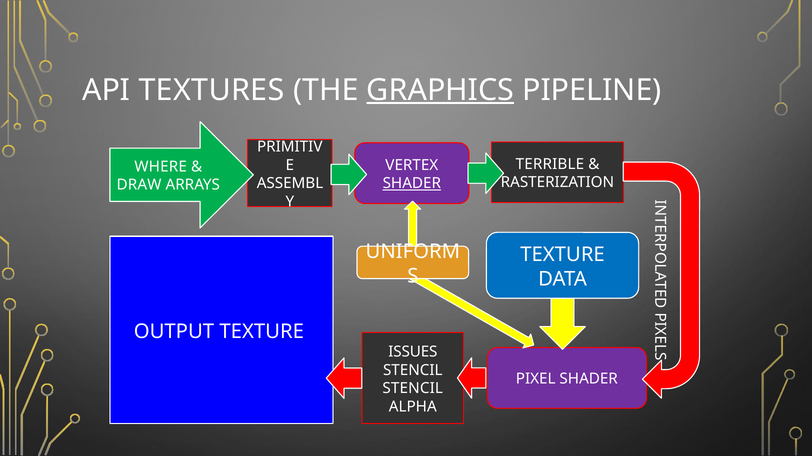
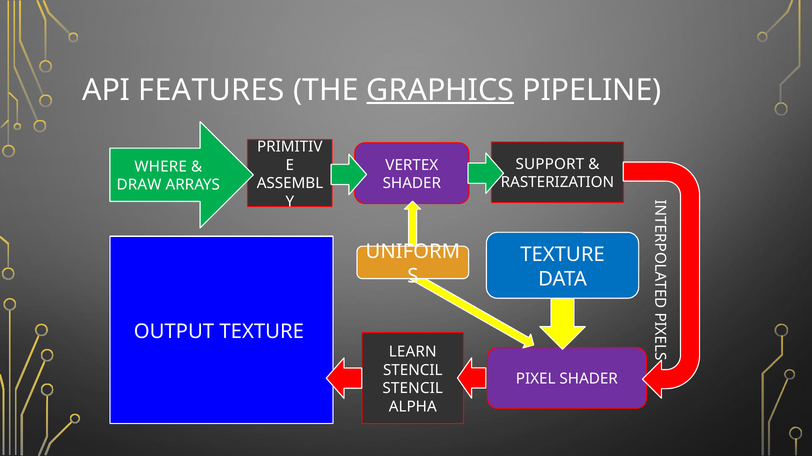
TEXTURES: TEXTURES -> FEATURES
TERRIBLE: TERRIBLE -> SUPPORT
SHADER at (412, 184) underline: present -> none
ISSUES: ISSUES -> LEARN
